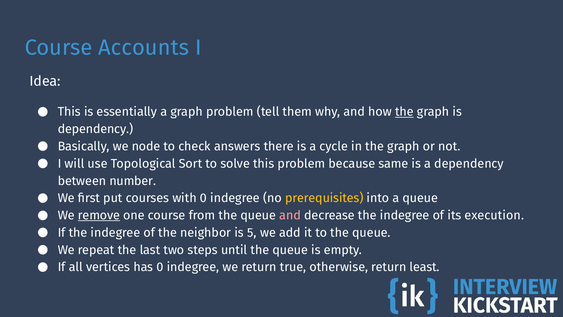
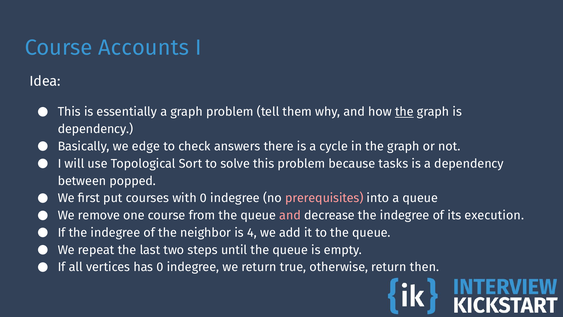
node: node -> edge
same: same -> tasks
number: number -> popped
prerequisites colour: yellow -> pink
remove underline: present -> none
5: 5 -> 4
least: least -> then
